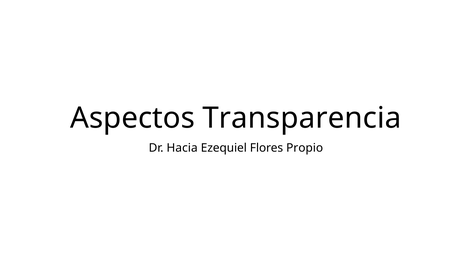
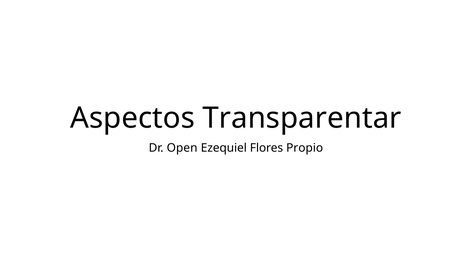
Transparencia: Transparencia -> Transparentar
Hacia: Hacia -> Open
